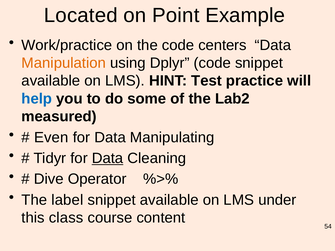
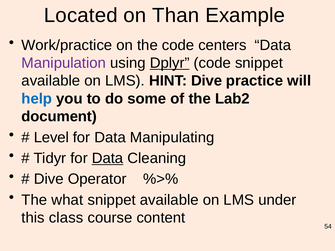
Point: Point -> Than
Manipulation colour: orange -> purple
Dplyr underline: none -> present
HINT Test: Test -> Dive
measured: measured -> document
Even: Even -> Level
label: label -> what
